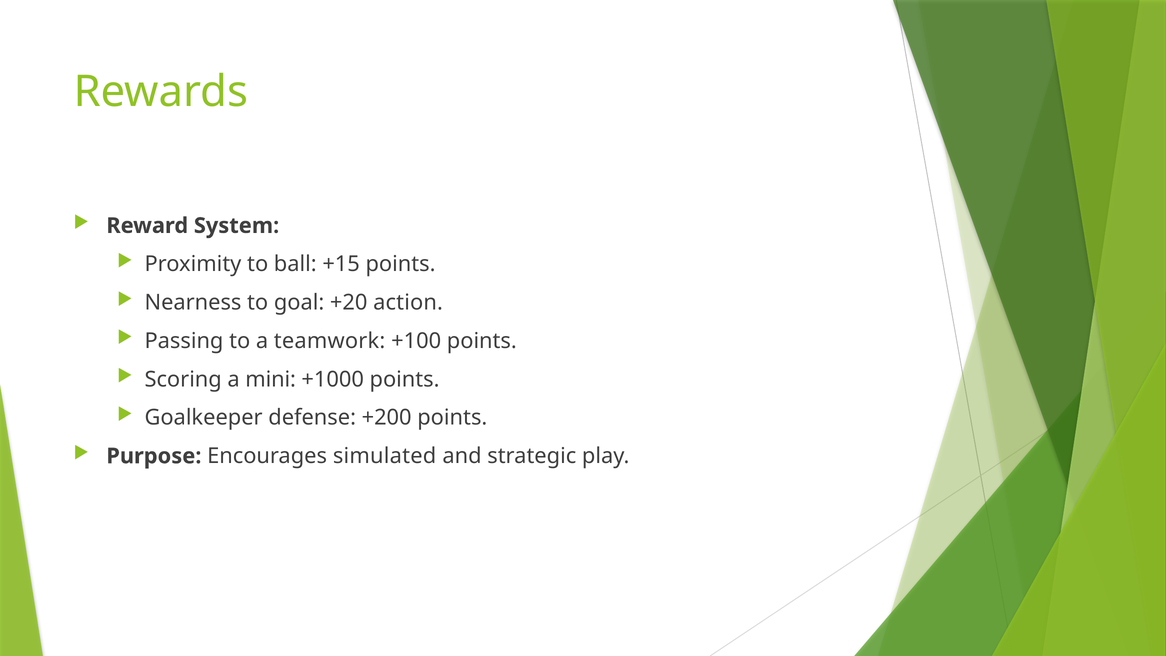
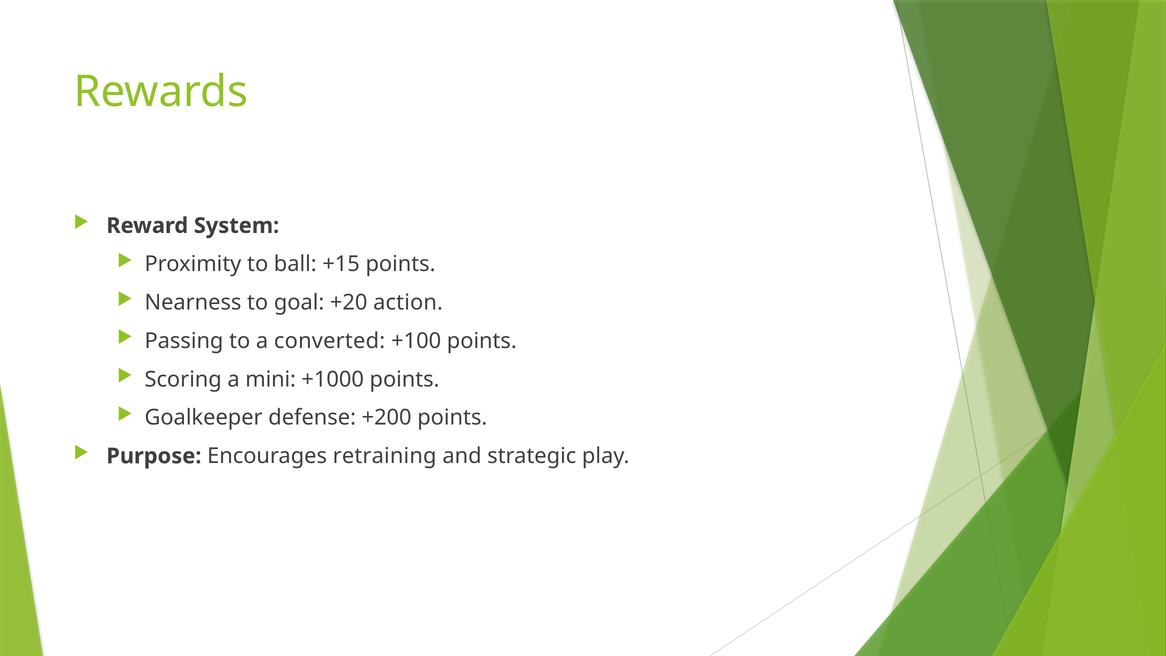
teamwork: teamwork -> converted
simulated: simulated -> retraining
